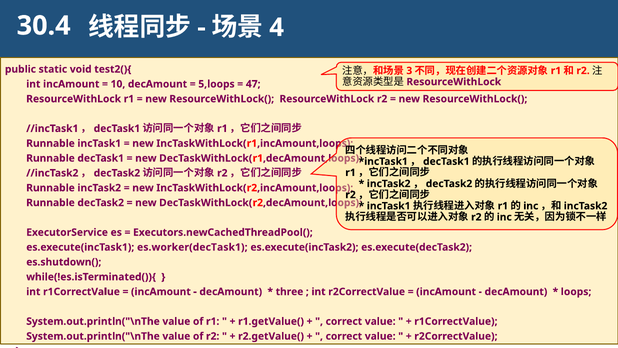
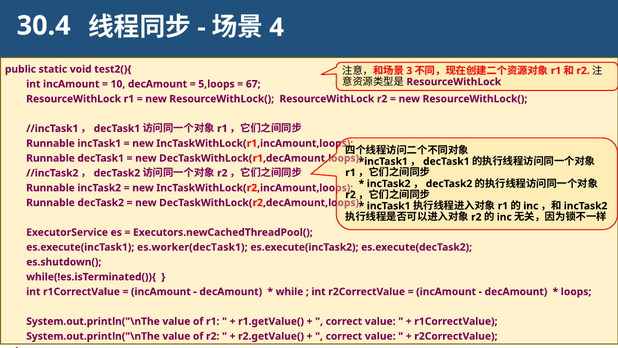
47: 47 -> 67
three: three -> while
